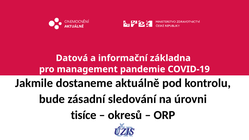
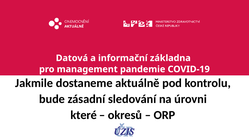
tisíce: tisíce -> které
